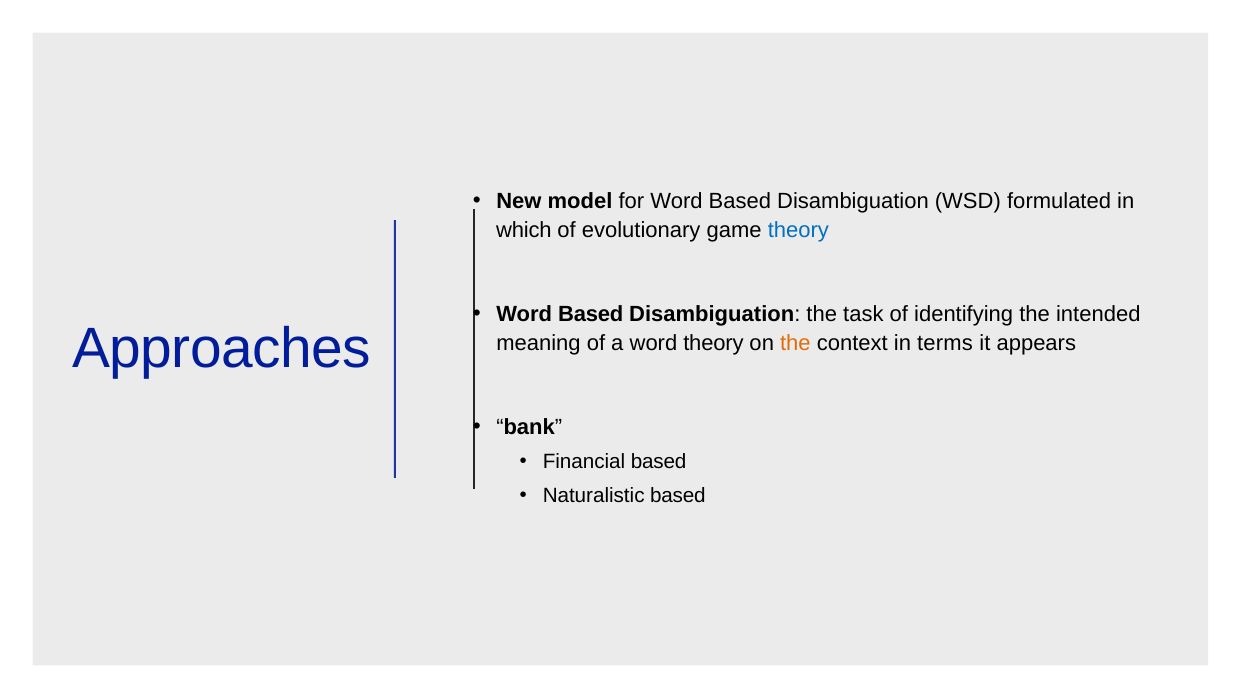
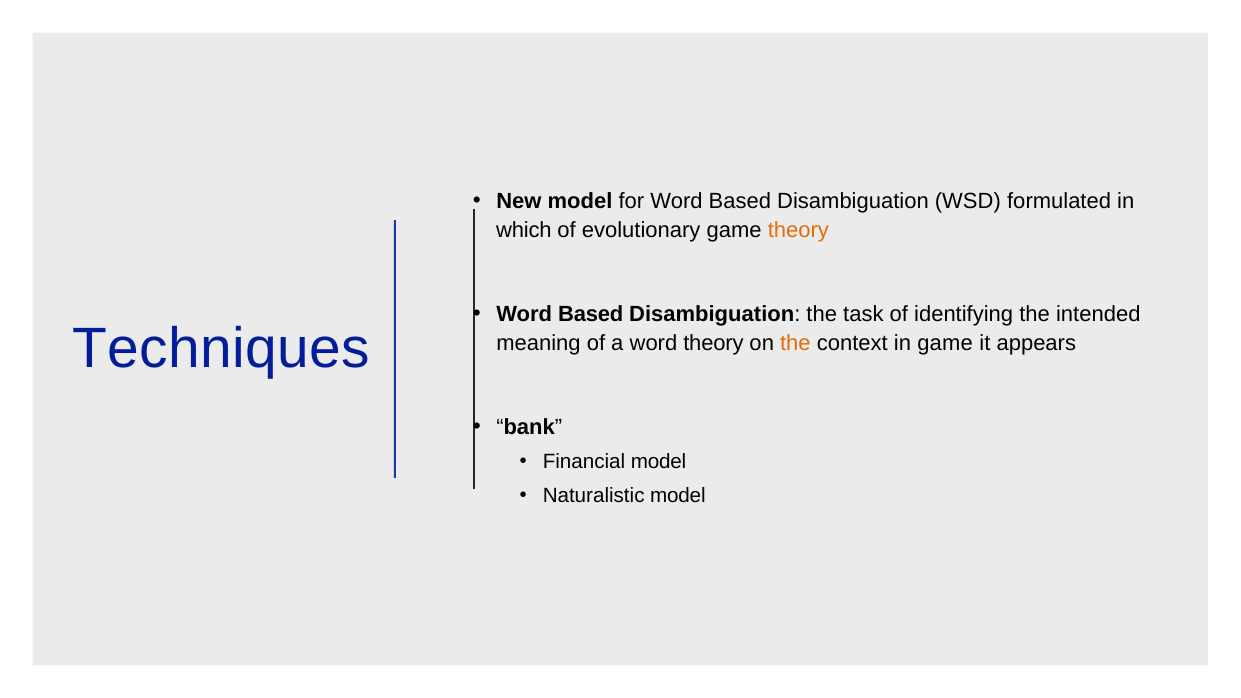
theory at (798, 231) colour: blue -> orange
Approaches: Approaches -> Techniques
in terms: terms -> game
Financial based: based -> model
Naturalistic based: based -> model
